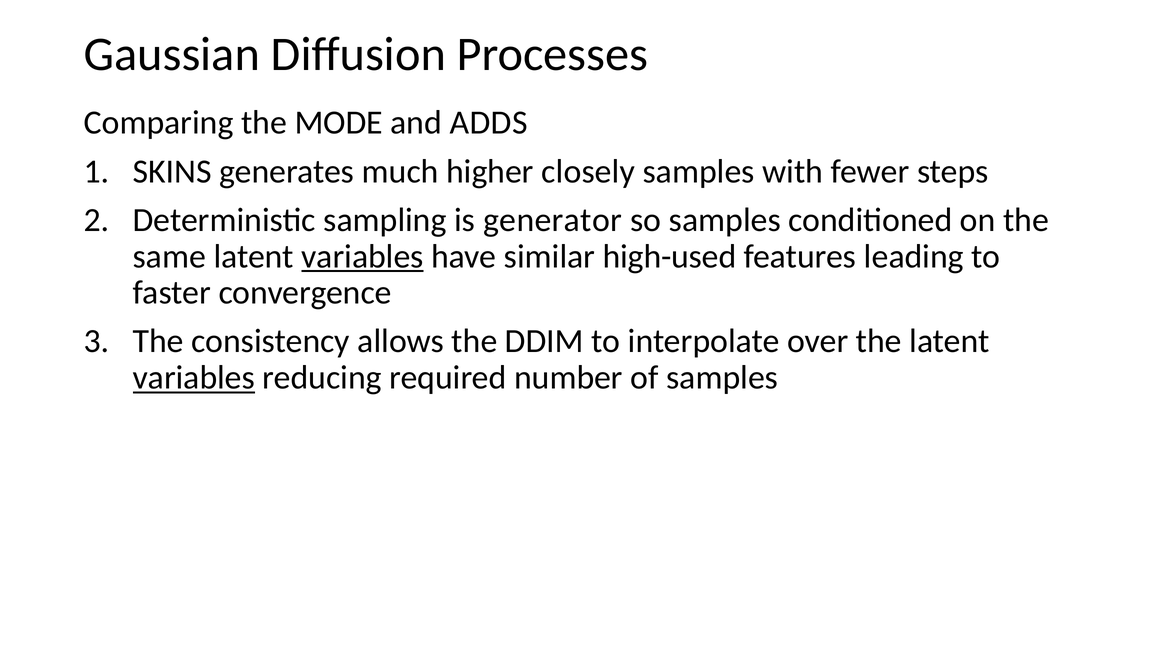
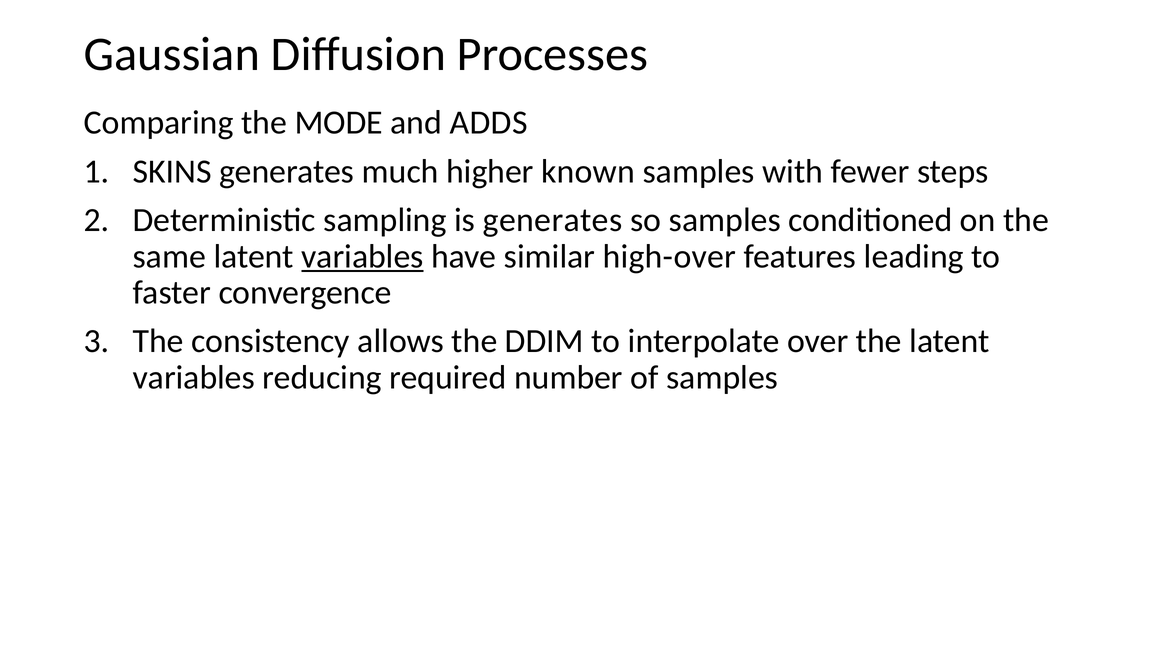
closely: closely -> known
is generator: generator -> generates
high-used: high-used -> high-over
variables at (194, 378) underline: present -> none
